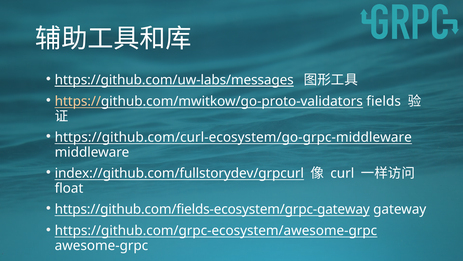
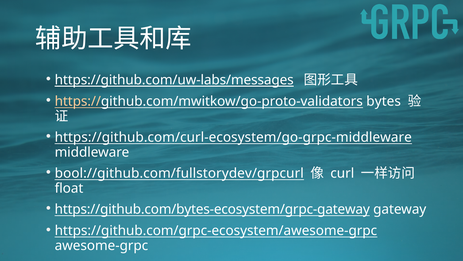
fields: fields -> bytes
index://github.com/fullstorydev/grpcurl: index://github.com/fullstorydev/grpcurl -> bool://github.com/fullstorydev/grpcurl
https://github.com/fields-ecosystem/grpc-gateway: https://github.com/fields-ecosystem/grpc-gateway -> https://github.com/bytes-ecosystem/grpc-gateway
